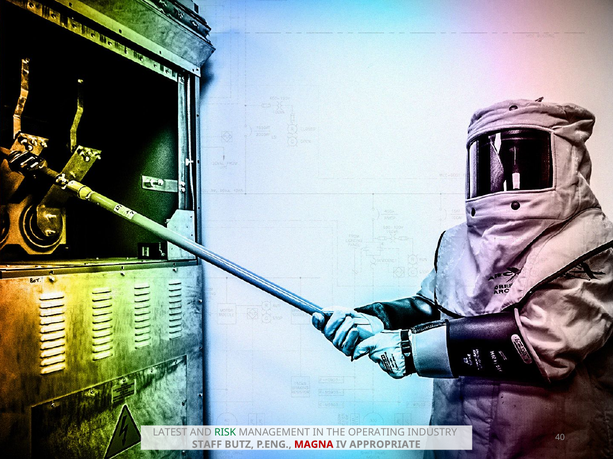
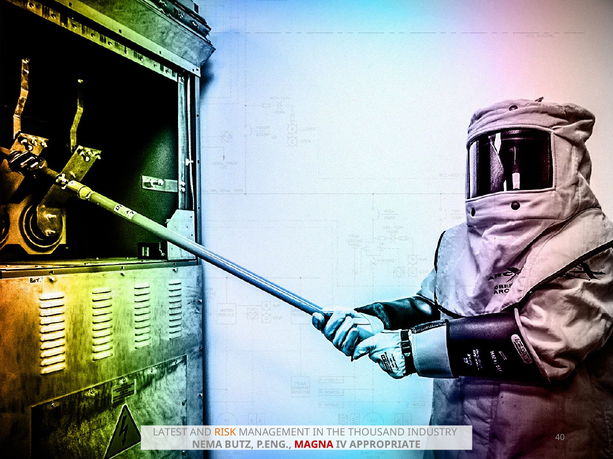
RISK colour: green -> orange
OPERATING: OPERATING -> THOUSAND
STAFF: STAFF -> NEMA
